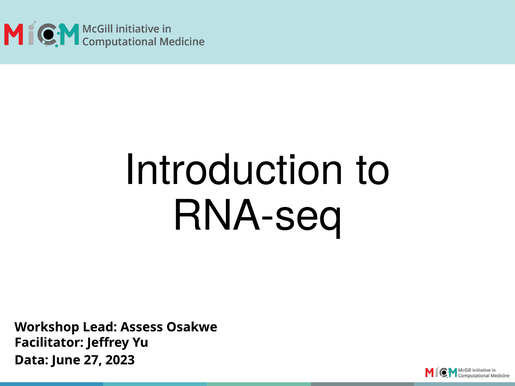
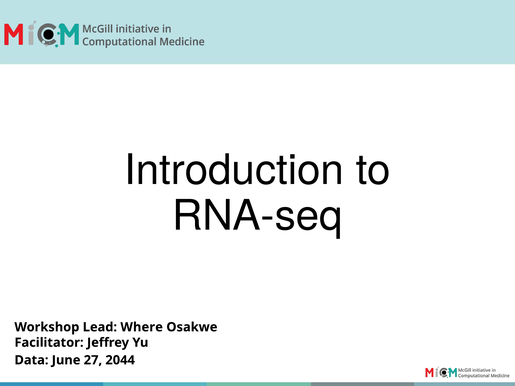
Assess: Assess -> Where
2023: 2023 -> 2044
